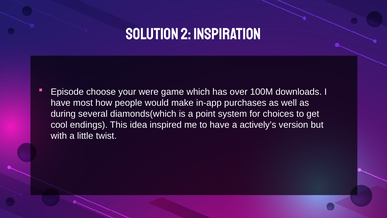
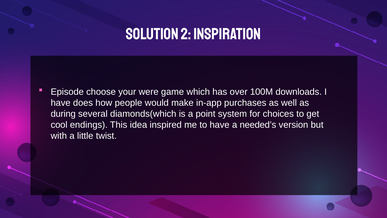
most: most -> does
actively’s: actively’s -> needed’s
